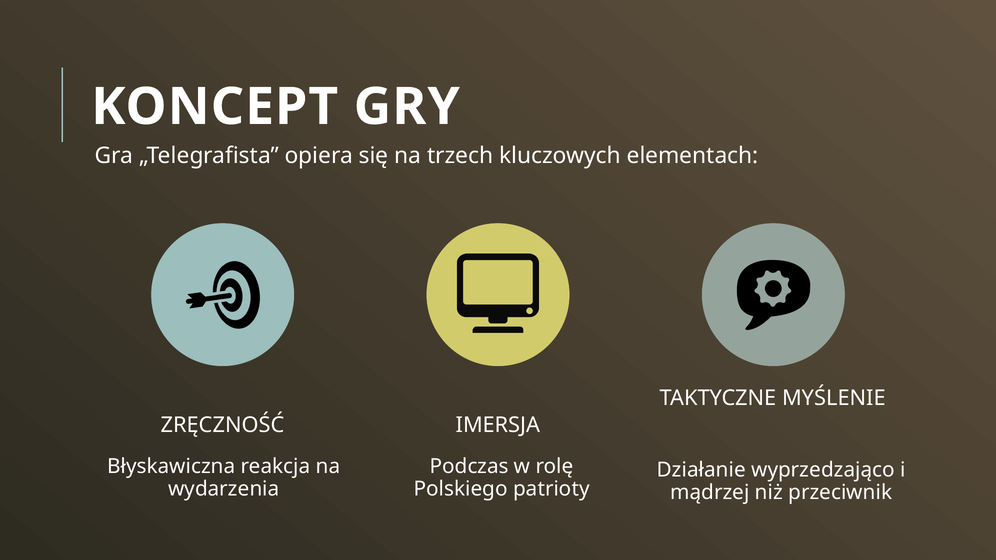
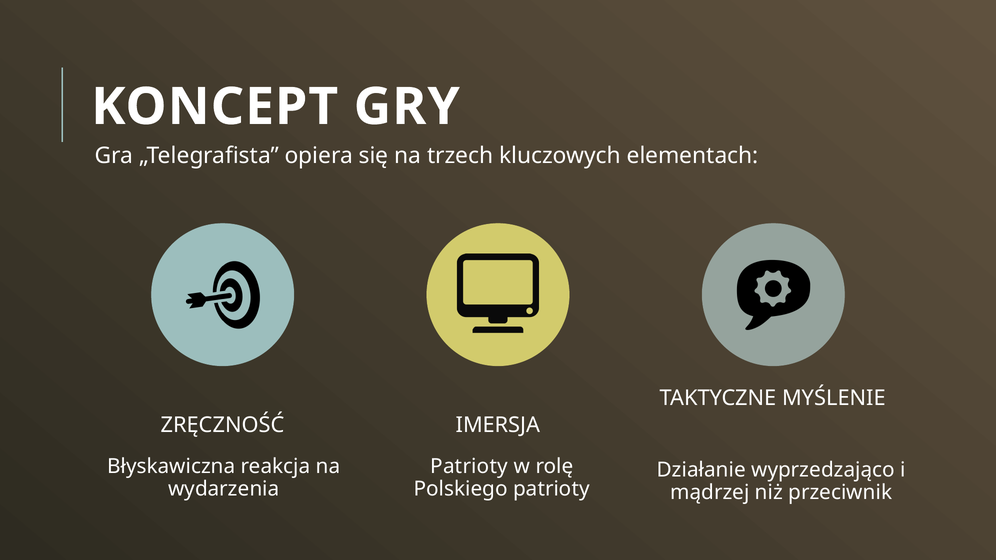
Podczas at (469, 467): Podczas -> Patrioty
